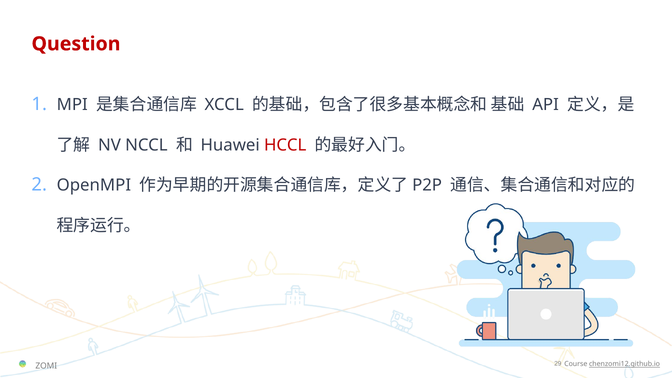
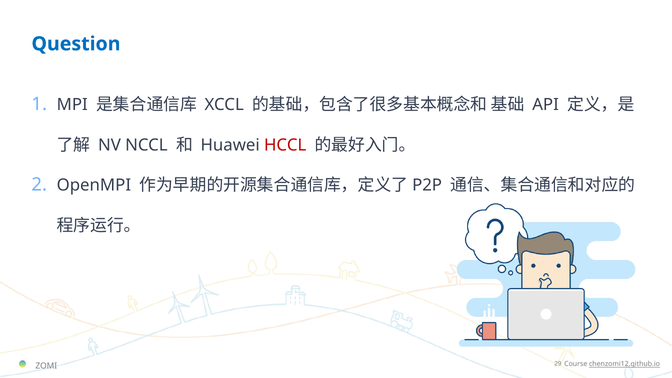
Question colour: red -> blue
